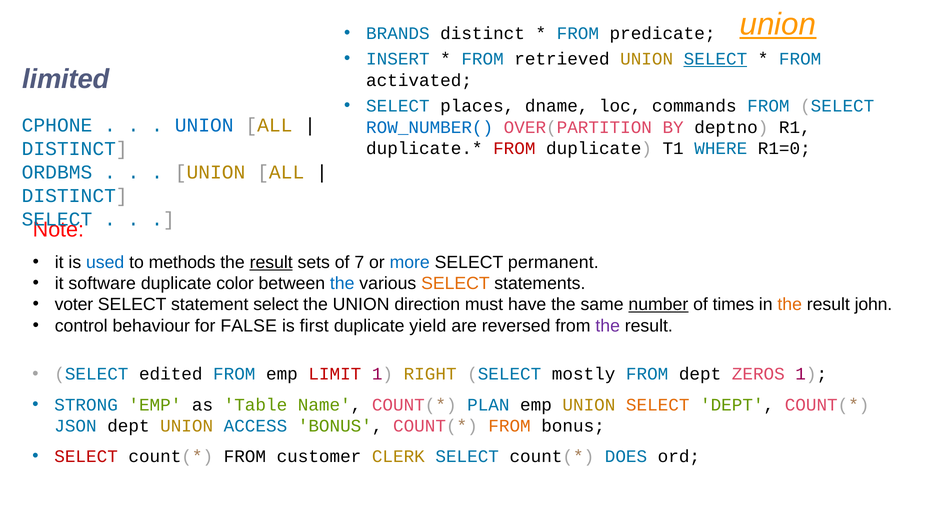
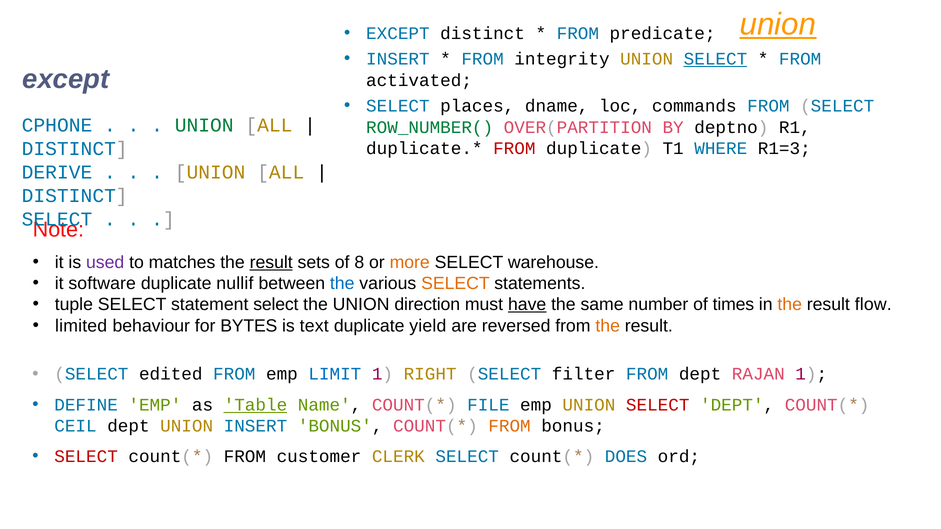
BRANDS at (398, 33): BRANDS -> EXCEPT
retrieved: retrieved -> integrity
limited at (66, 79): limited -> except
UNION at (204, 125) colour: blue -> green
ROW_NUMBER( colour: blue -> green
R1=0: R1=0 -> R1=3
ORDBMS: ORDBMS -> DERIVE
used colour: blue -> purple
methods: methods -> matches
7: 7 -> 8
more colour: blue -> orange
permanent: permanent -> warehouse
color: color -> nullif
voter: voter -> tuple
have underline: none -> present
number underline: present -> none
john: john -> flow
control: control -> limited
FALSE: FALSE -> BYTES
first: first -> text
the at (608, 326) colour: purple -> orange
LIMIT colour: red -> blue
mostly: mostly -> filter
ZEROS: ZEROS -> RAJAN
STRONG: STRONG -> DEFINE
Table underline: none -> present
PLAN: PLAN -> FILE
SELECT at (658, 405) colour: orange -> red
JSON: JSON -> CEIL
UNION ACCESS: ACCESS -> INSERT
